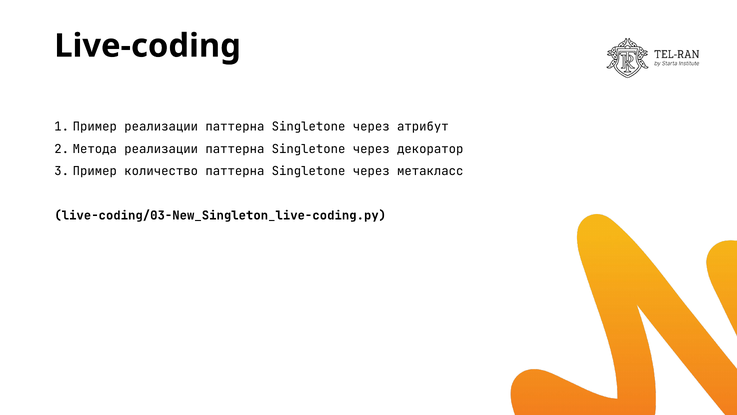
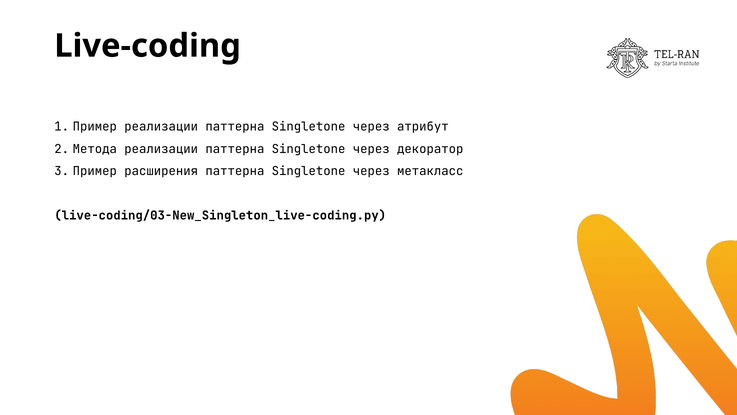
количество: количество -> расширения
